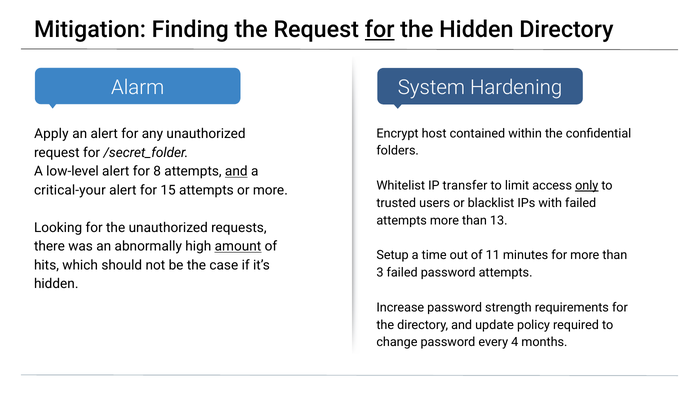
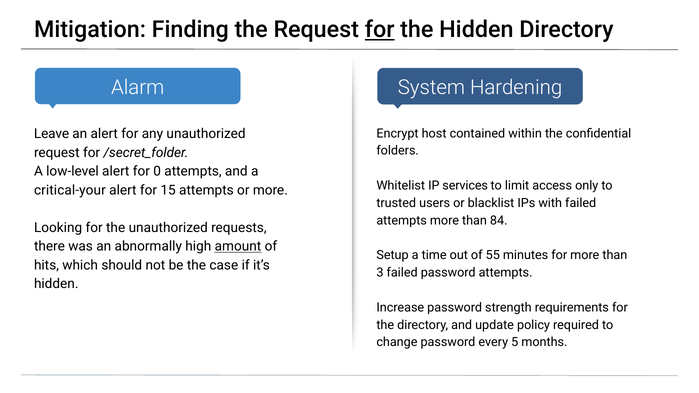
Apply: Apply -> Leave
8: 8 -> 0
and at (236, 172) underline: present -> none
transfer: transfer -> services
only underline: present -> none
13: 13 -> 84
11: 11 -> 55
4: 4 -> 5
